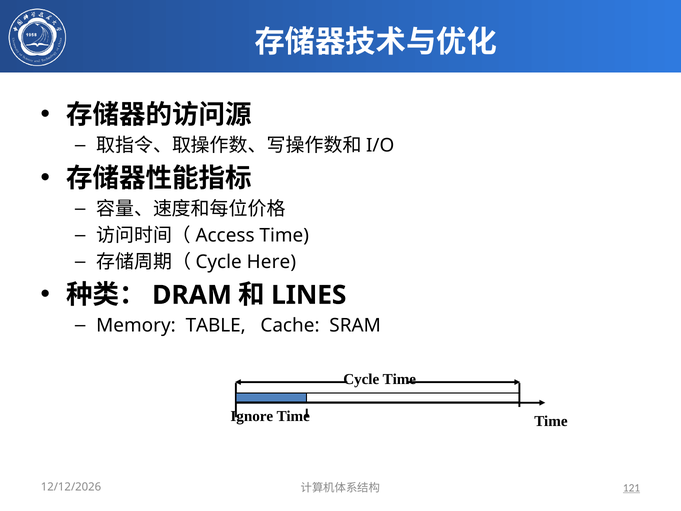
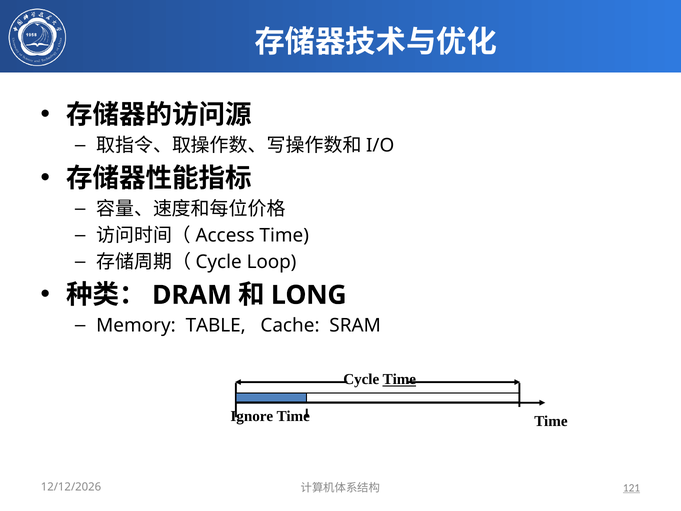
Here: Here -> Loop
LINES: LINES -> LONG
Time at (399, 379) underline: none -> present
